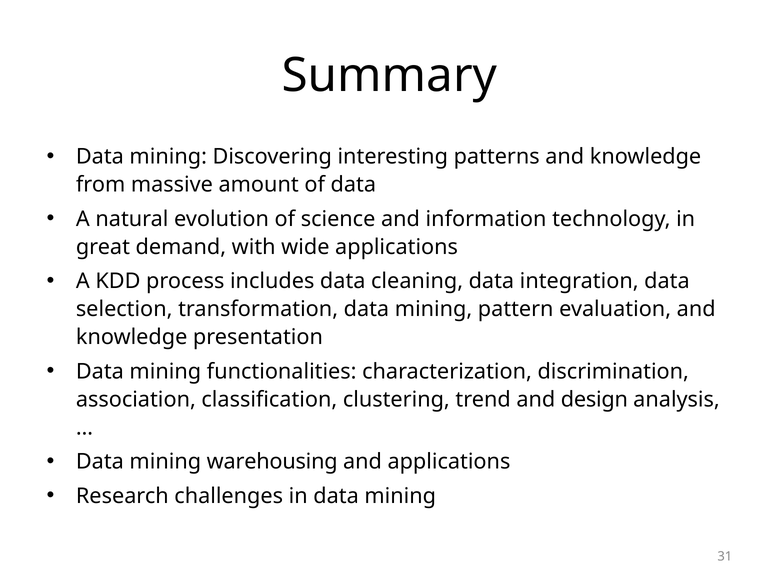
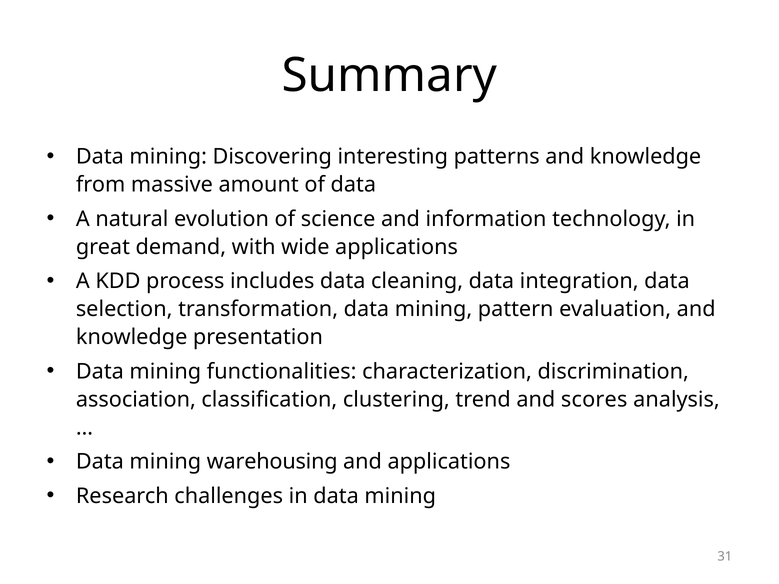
design: design -> scores
